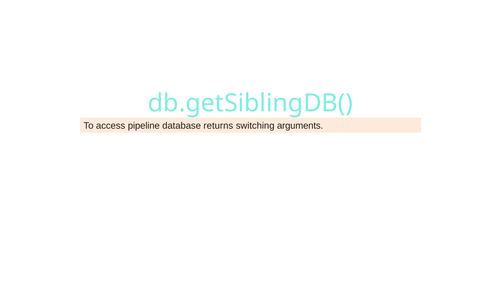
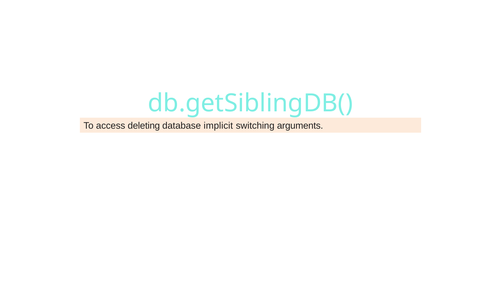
pipeline: pipeline -> deleting
returns: returns -> implicit
